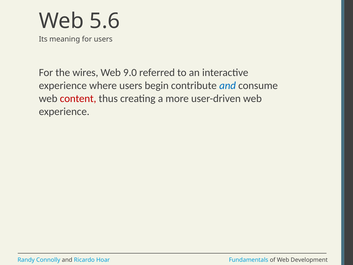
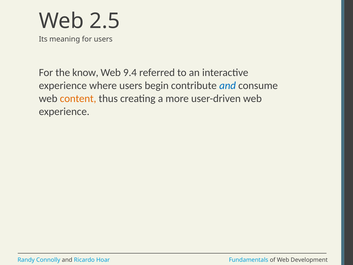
5.6: 5.6 -> 2.5
wires: wires -> know
9.0: 9.0 -> 9.4
content colour: red -> orange
